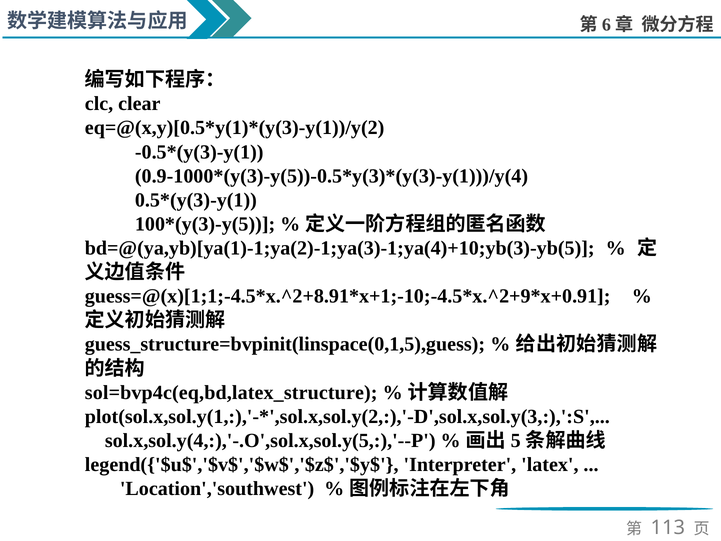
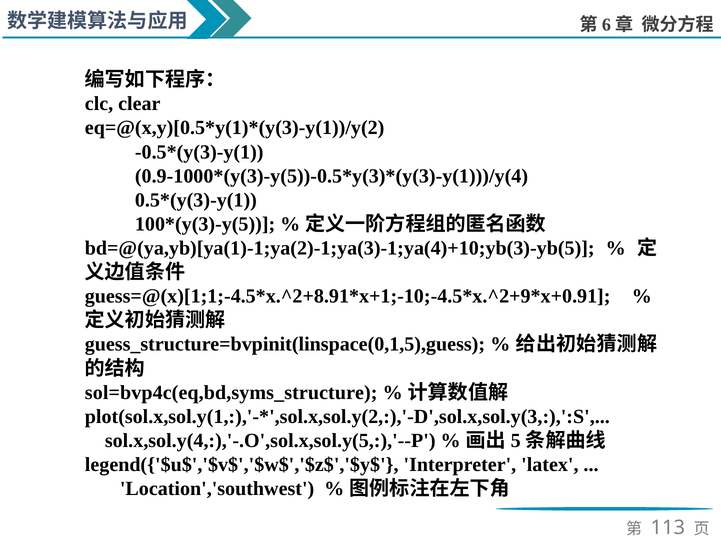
sol=bvp4c(eq,bd,latex_structure: sol=bvp4c(eq,bd,latex_structure -> sol=bvp4c(eq,bd,syms_structure
